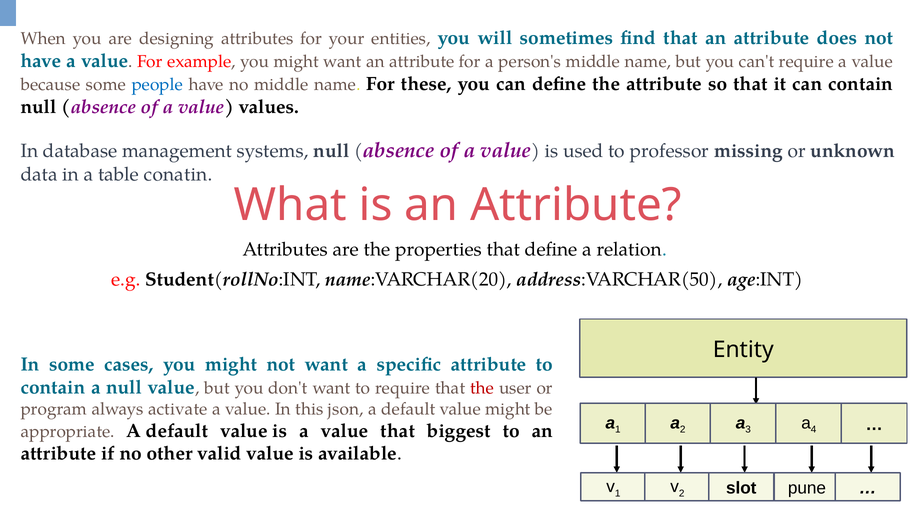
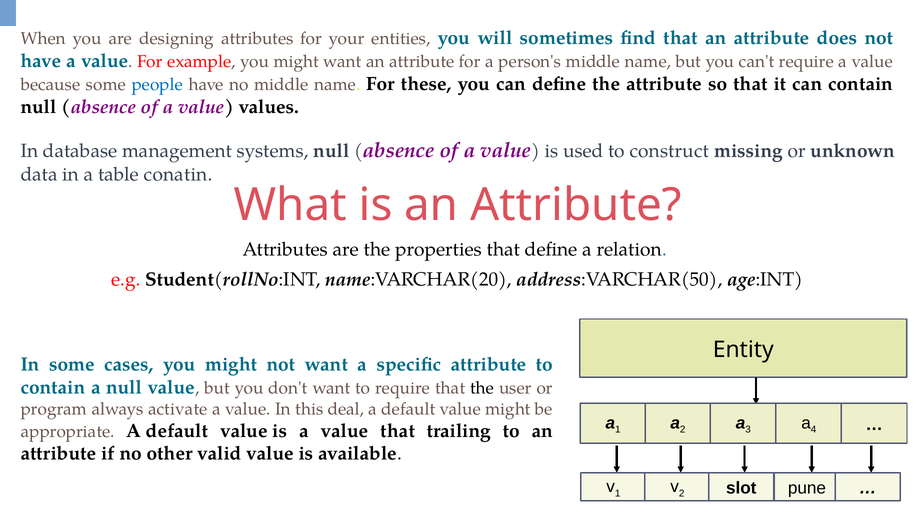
professor: professor -> construct
the at (482, 388) colour: red -> black
json: json -> deal
biggest: biggest -> trailing
